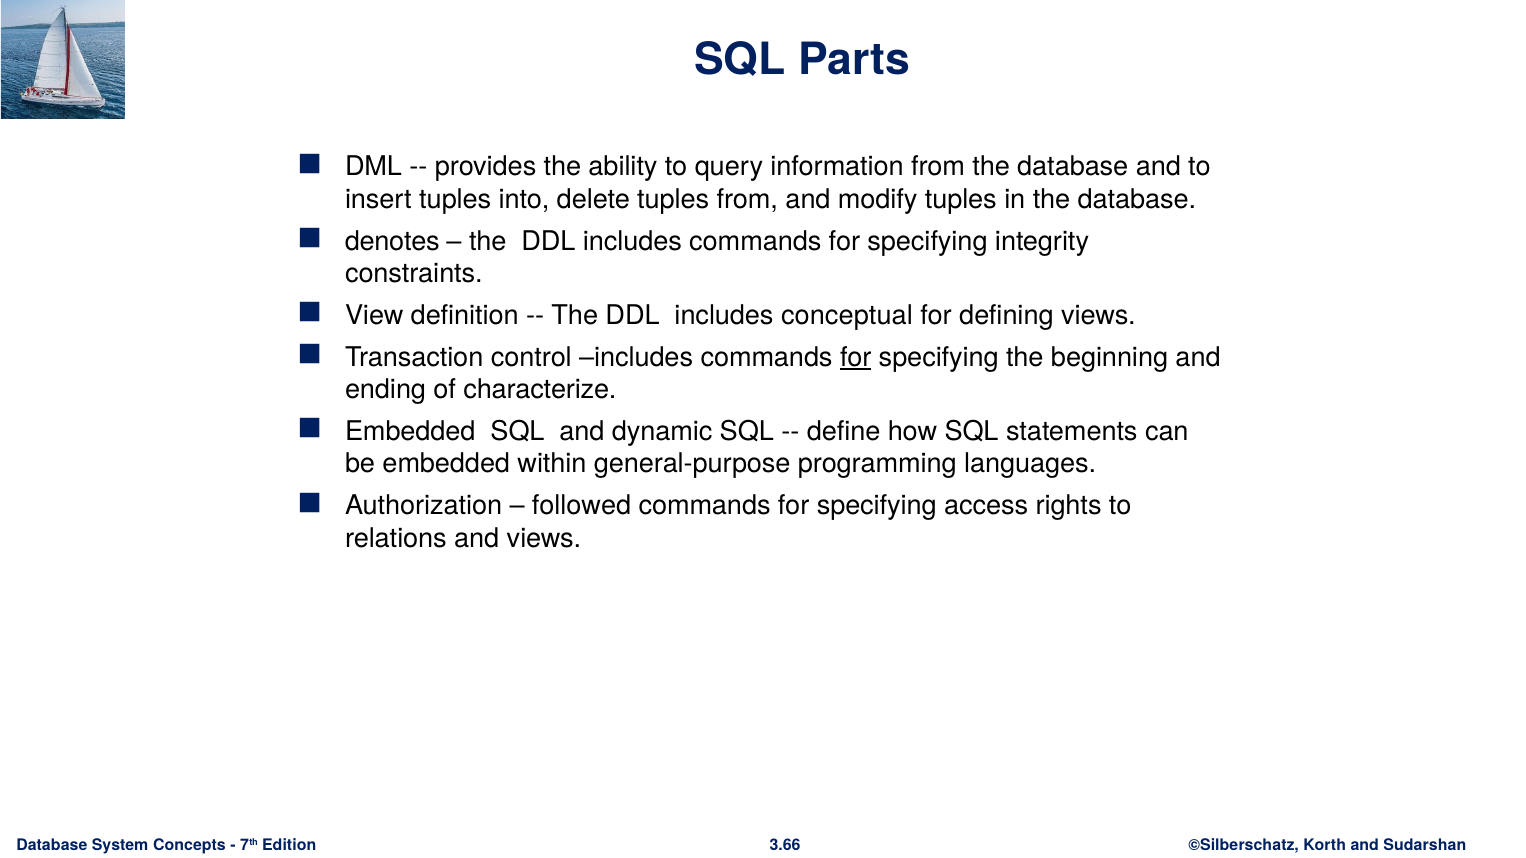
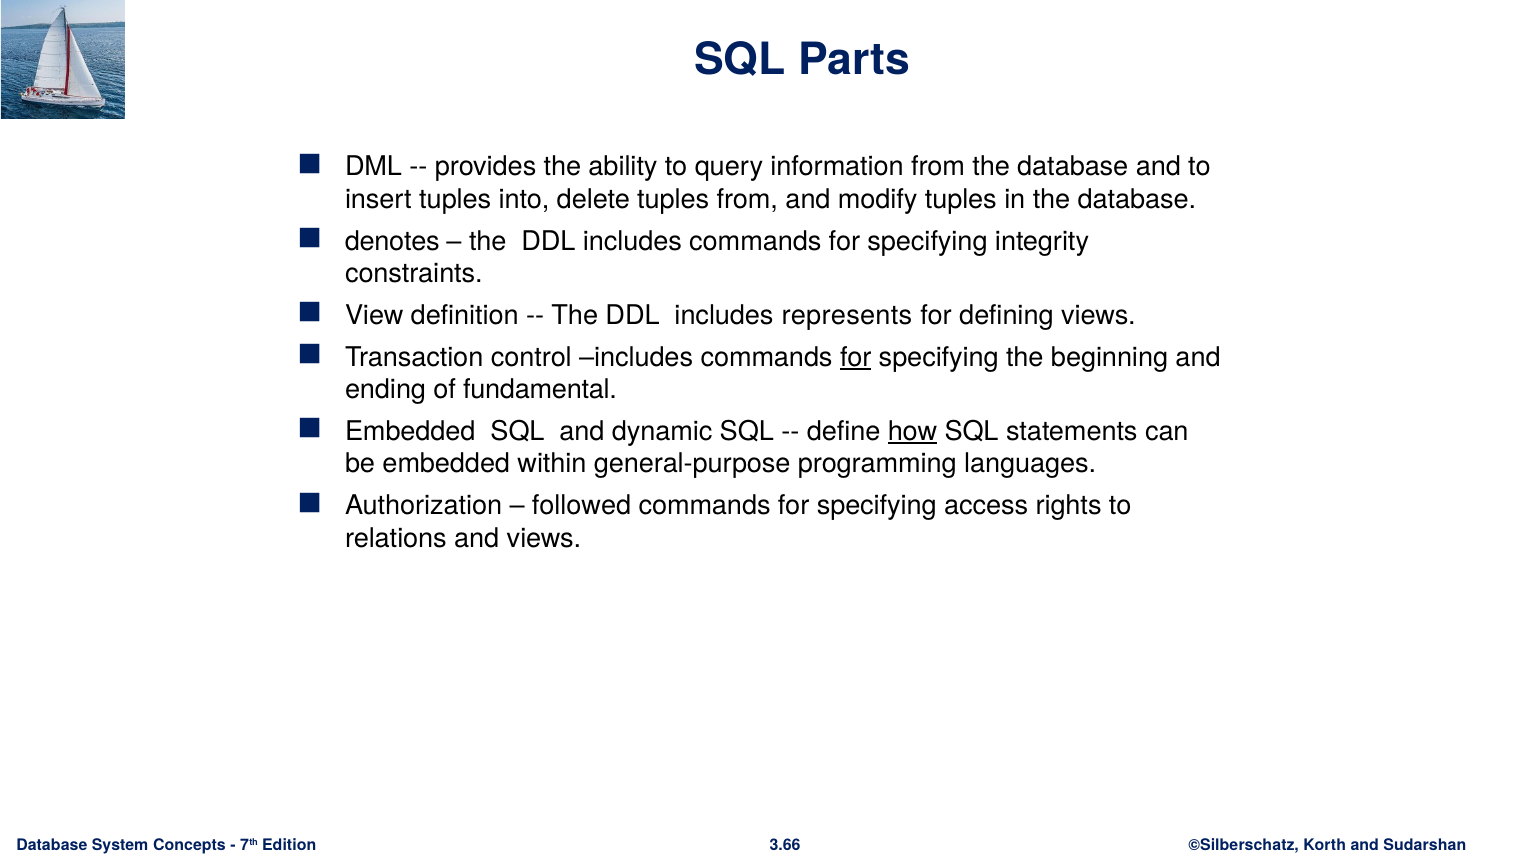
conceptual: conceptual -> represents
characterize: characterize -> fundamental
how underline: none -> present
